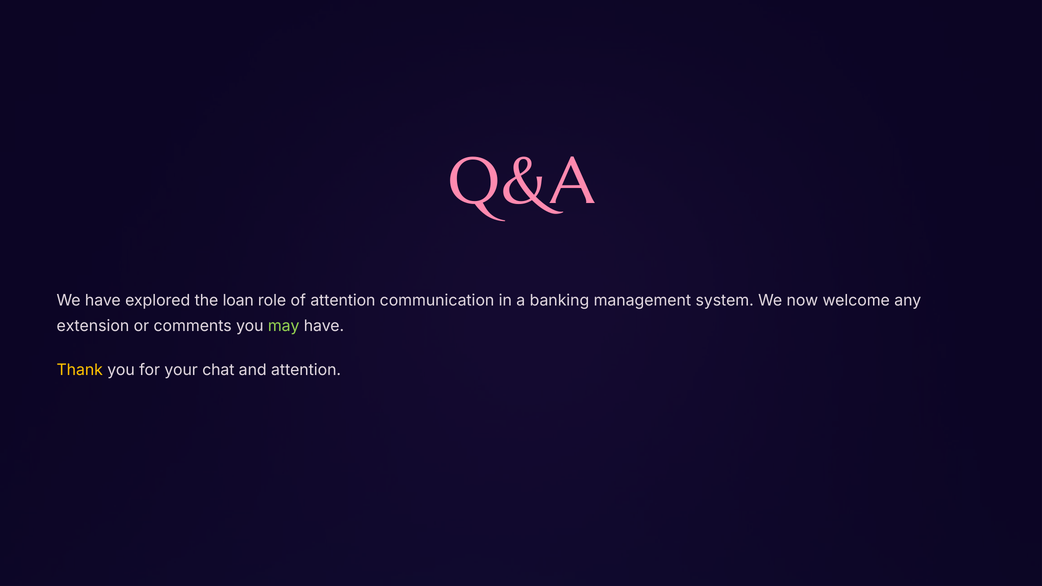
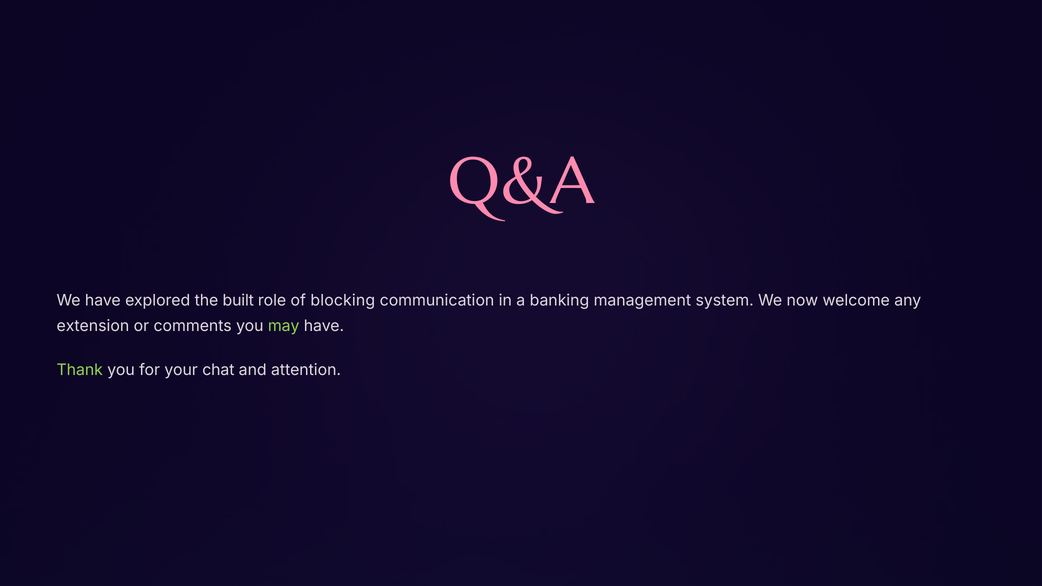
loan: loan -> built
of attention: attention -> blocking
Thank colour: yellow -> light green
